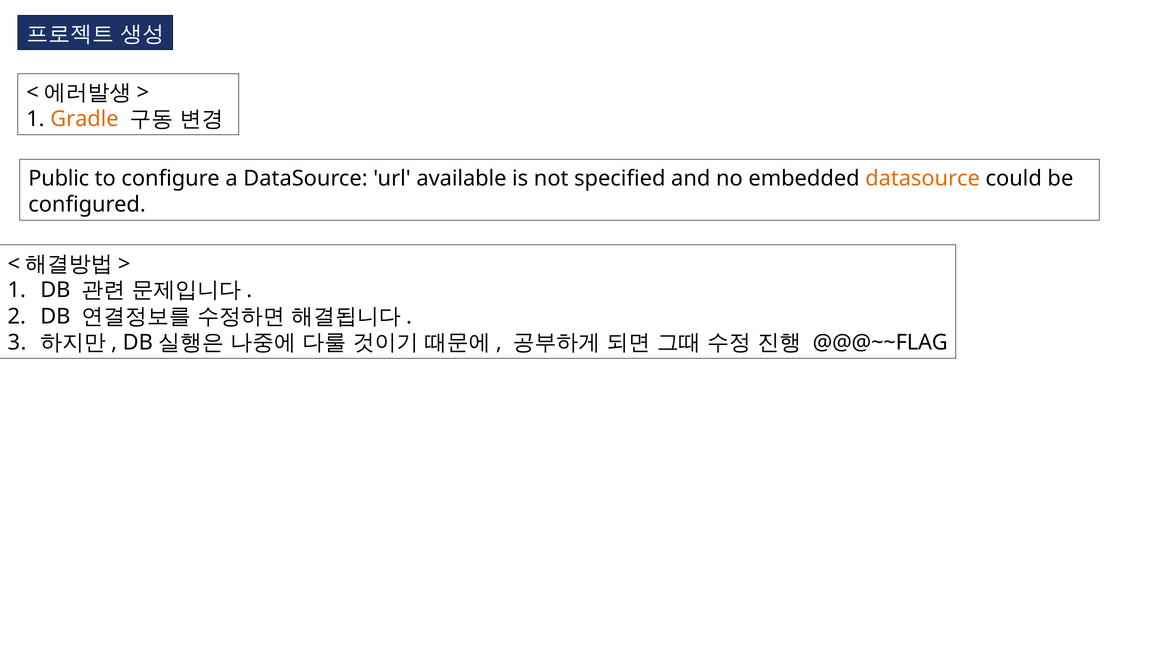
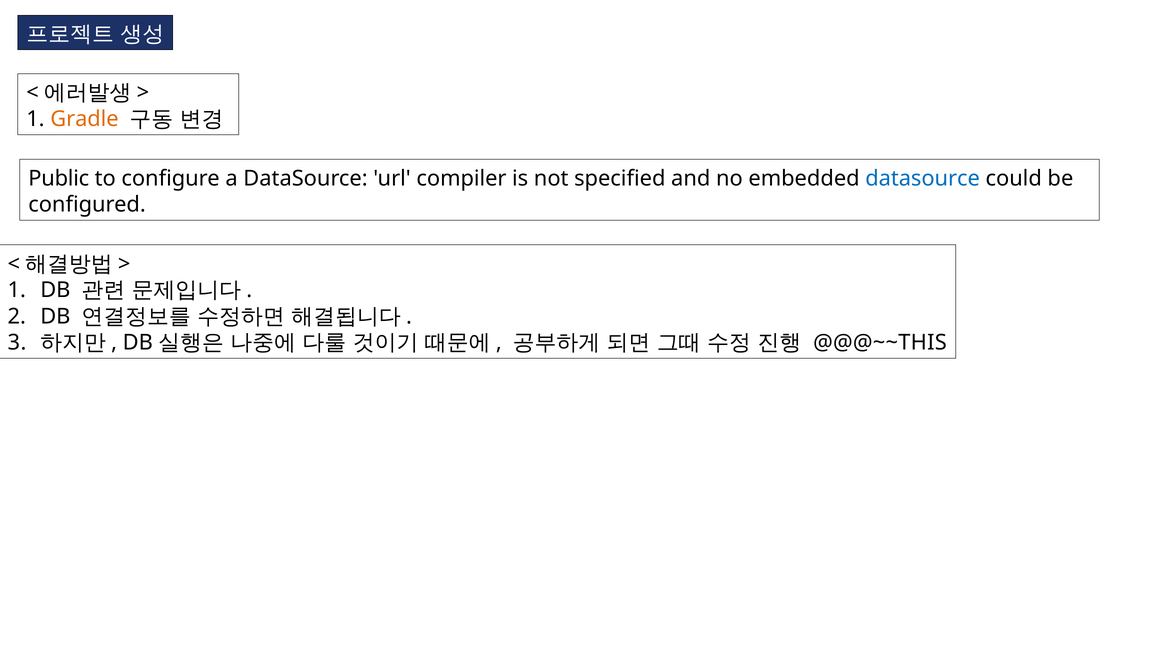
available: available -> compiler
datasource at (923, 178) colour: orange -> blue
@@@~~FLAG: @@@~~FLAG -> @@@~~THIS
